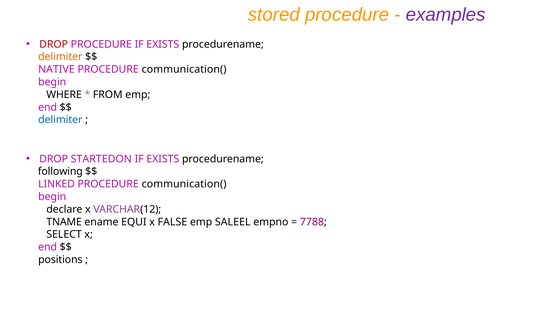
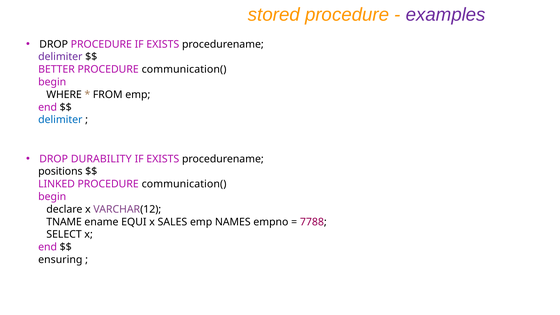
DROP at (54, 44) colour: red -> black
delimiter at (60, 57) colour: orange -> purple
NATIVE: NATIVE -> BETTER
STARTEDON: STARTEDON -> DURABILITY
following: following -> positions
FALSE: FALSE -> SALES
SALEEL: SALEEL -> NAMES
positions: positions -> ensuring
